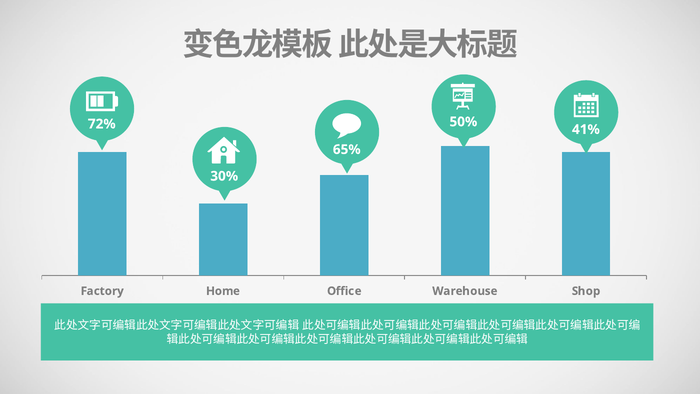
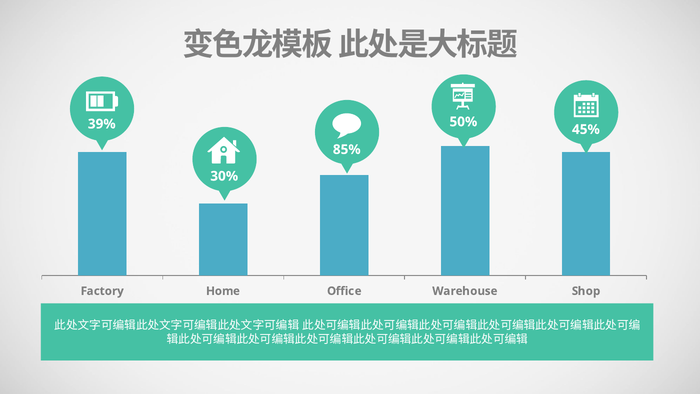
72%: 72% -> 39%
41%: 41% -> 45%
65%: 65% -> 85%
